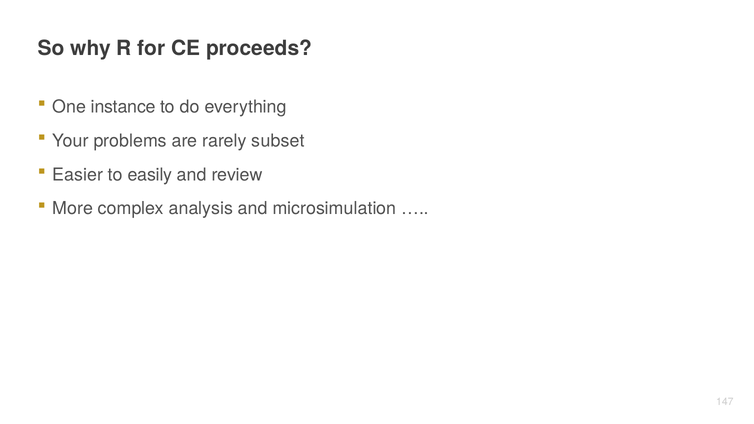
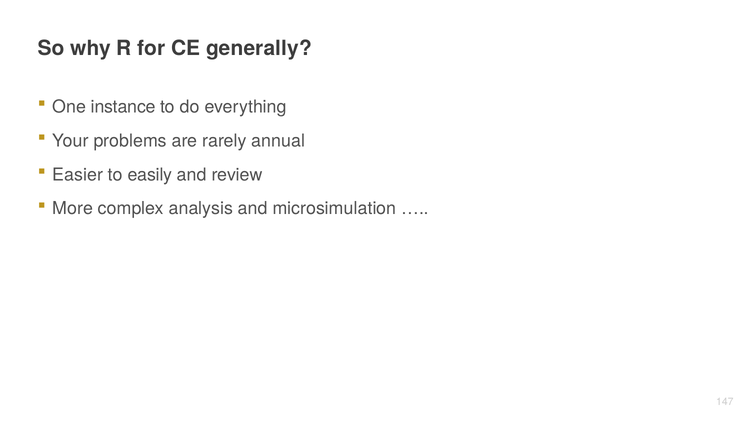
proceeds: proceeds -> generally
subset: subset -> annual
